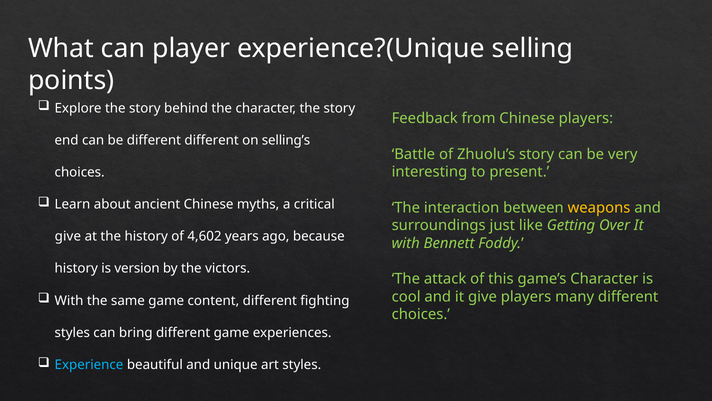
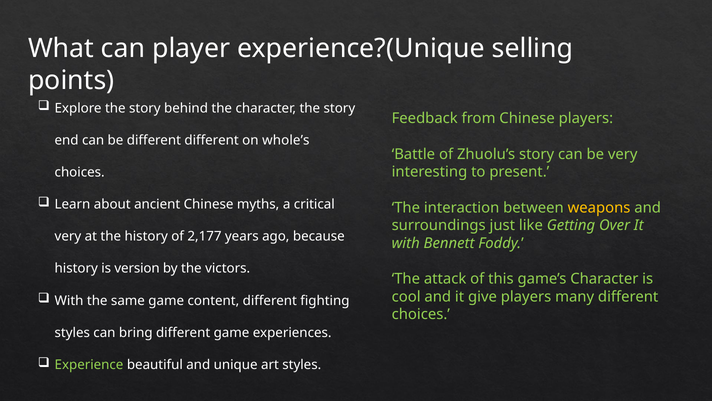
selling’s: selling’s -> whole’s
give at (68, 236): give -> very
4,602: 4,602 -> 2,177
Experience colour: light blue -> light green
